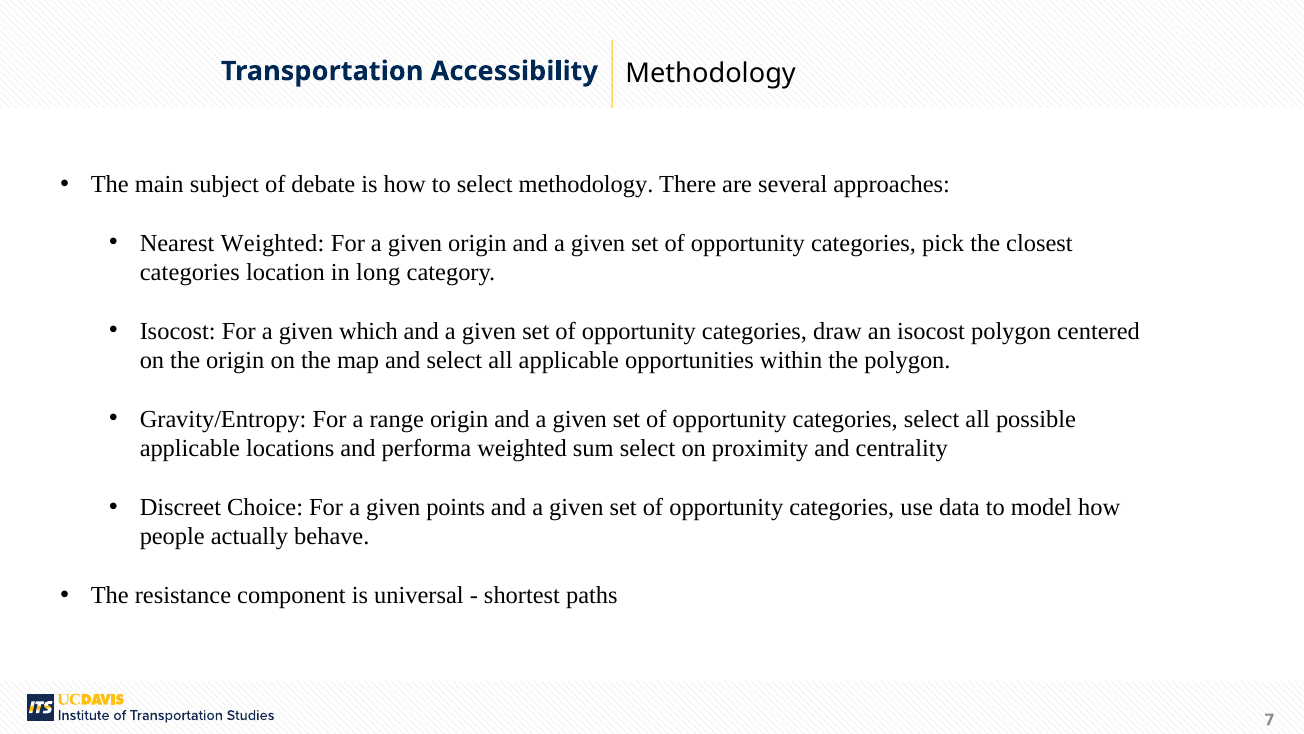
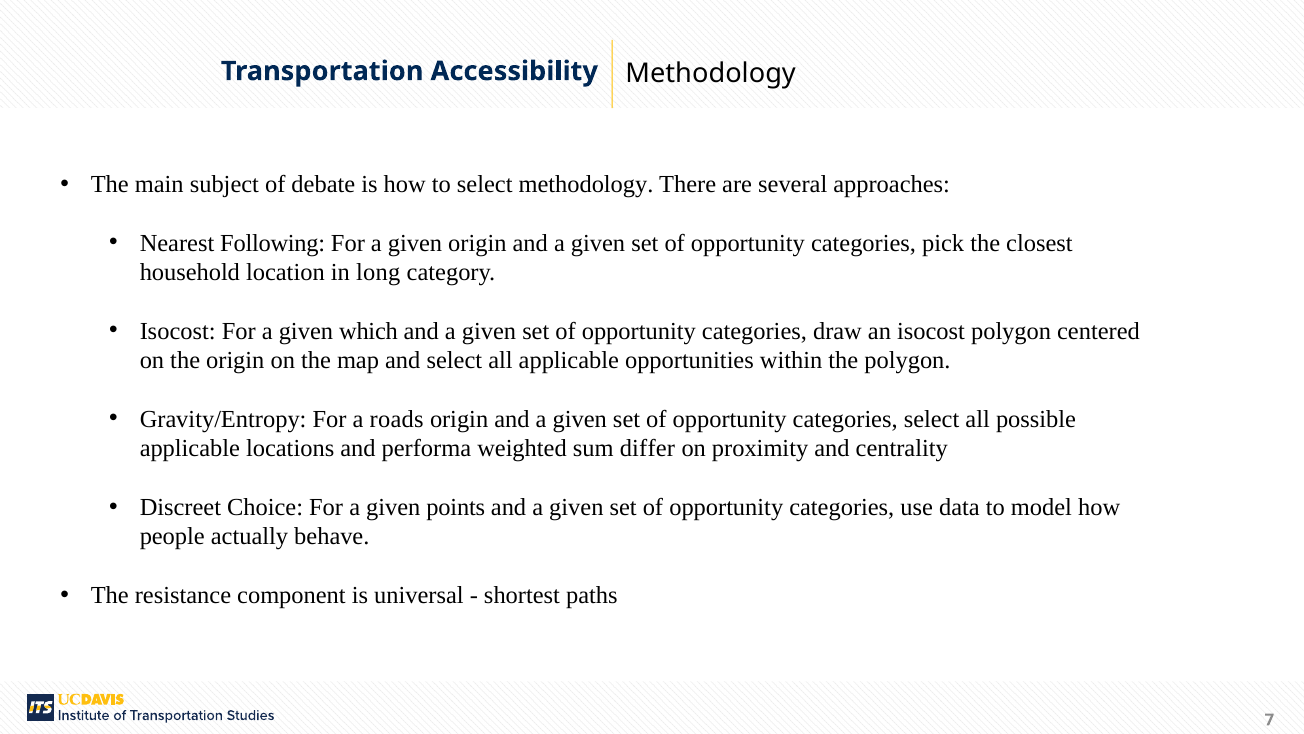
Nearest Weighted: Weighted -> Following
categories at (190, 272): categories -> household
range: range -> roads
sum select: select -> differ
